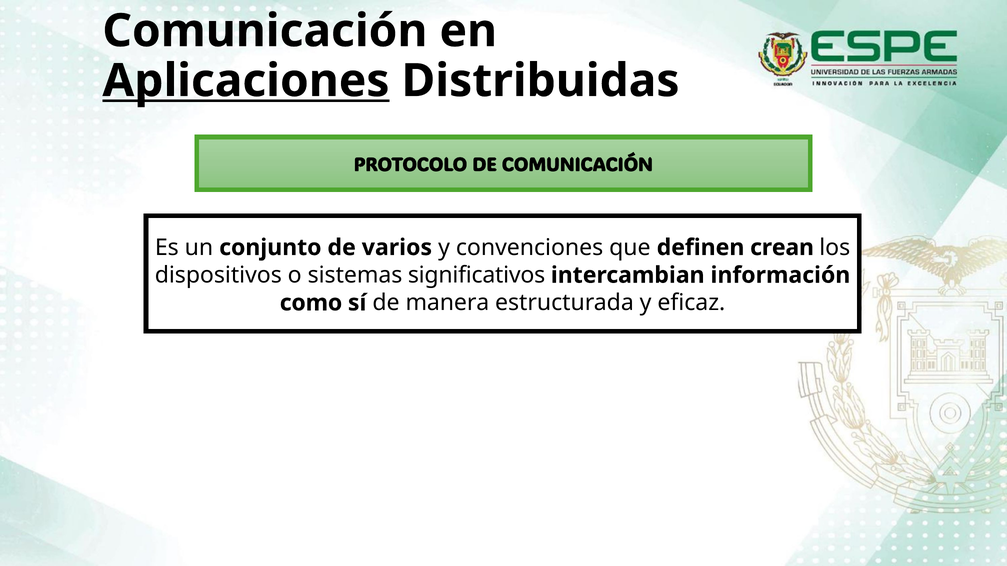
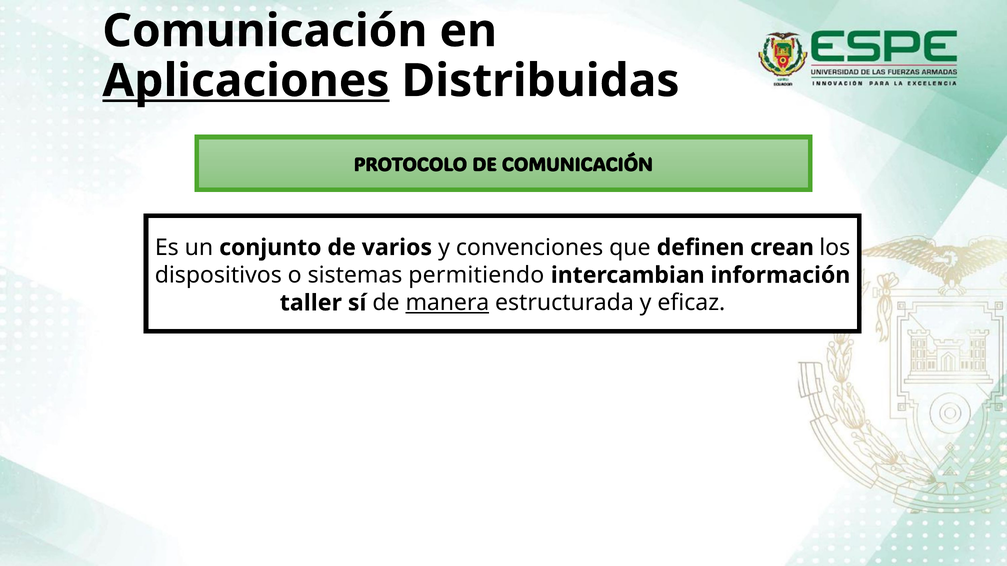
significativos: significativos -> permitiendo
como: como -> taller
manera underline: none -> present
